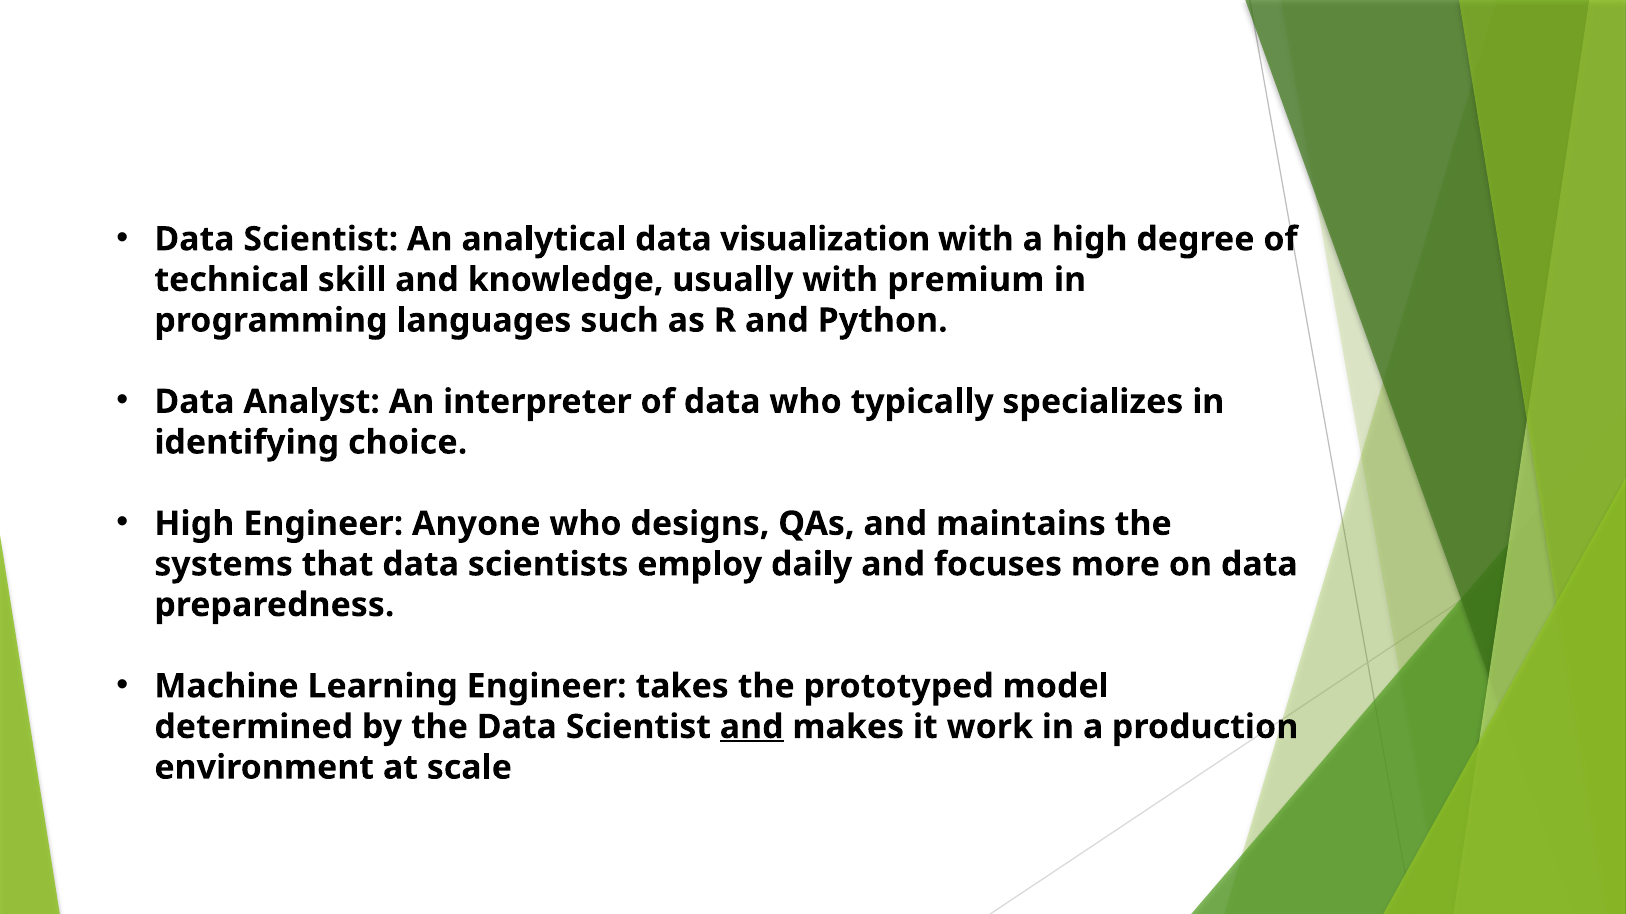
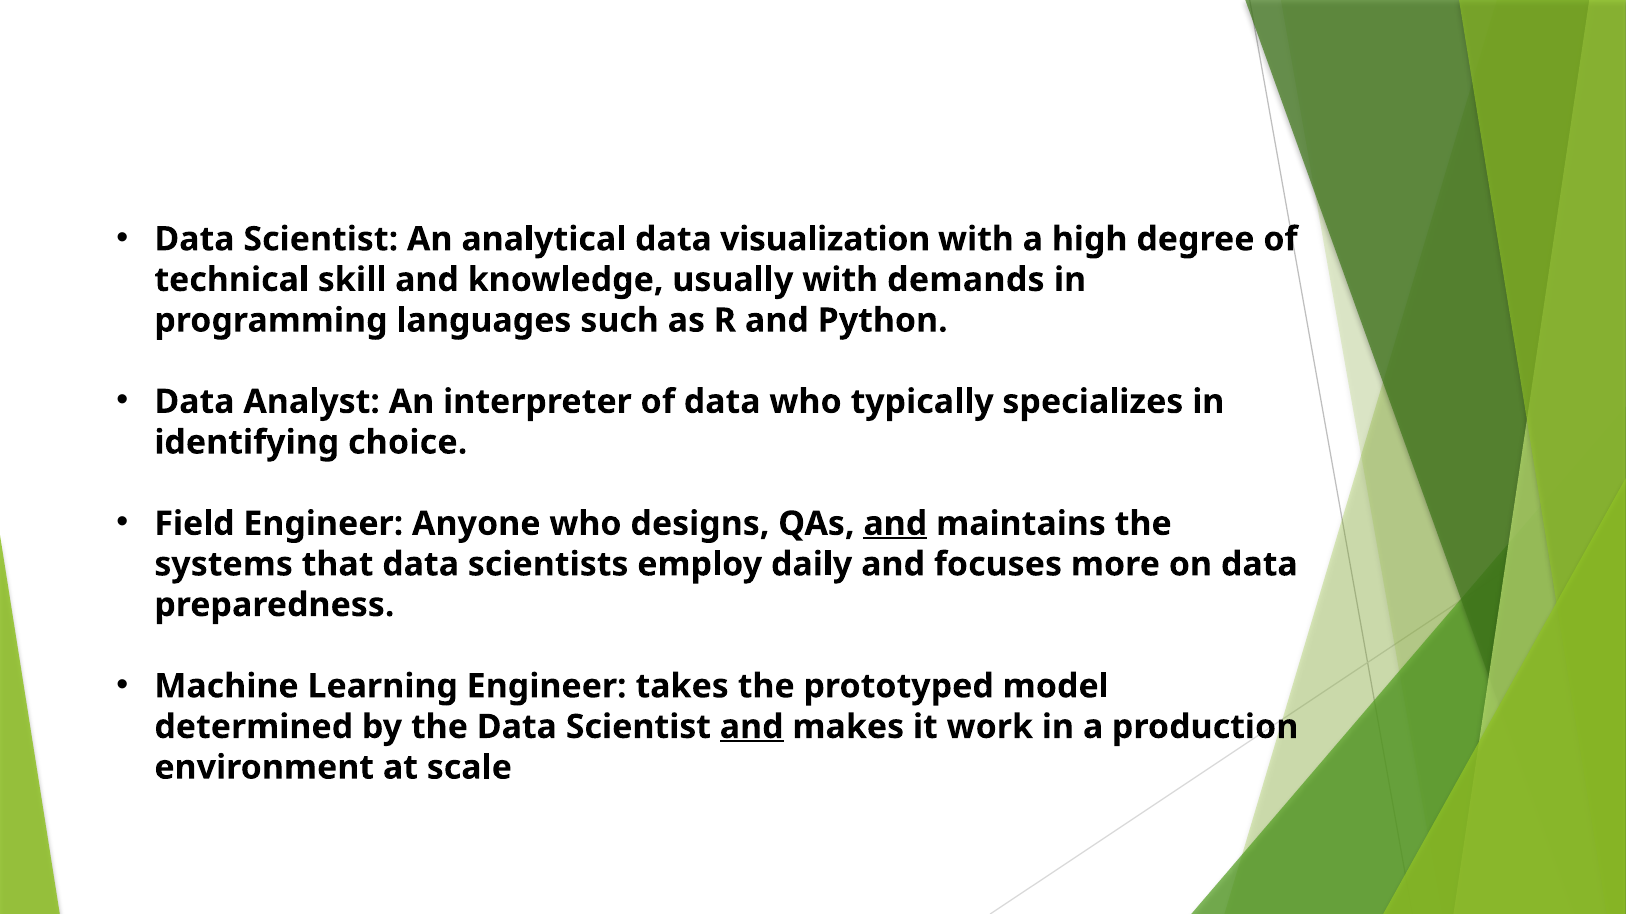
premium: premium -> demands
High at (194, 524): High -> Field
and at (895, 524) underline: none -> present
